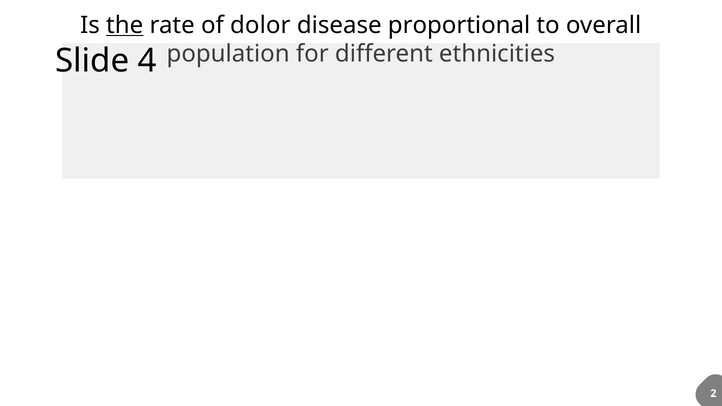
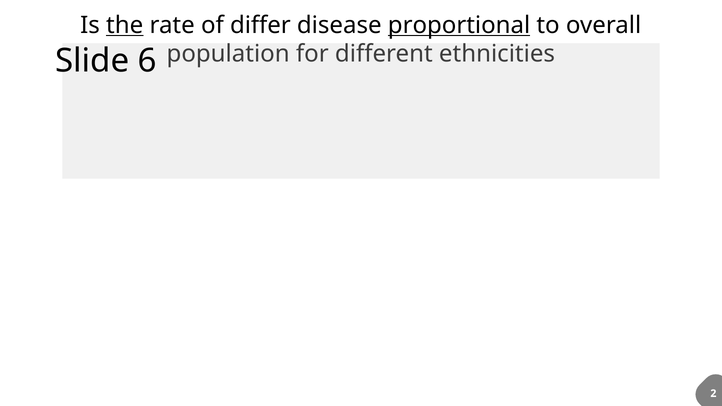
dolor: dolor -> differ
proportional underline: none -> present
4: 4 -> 6
